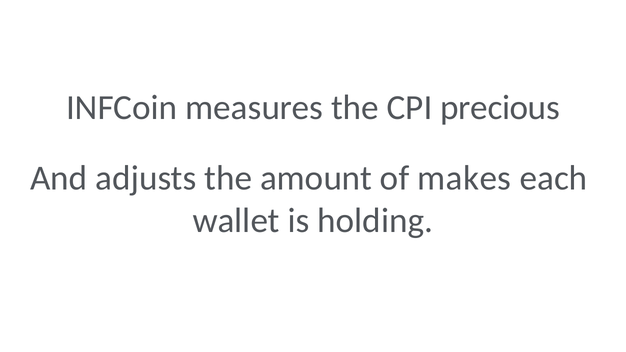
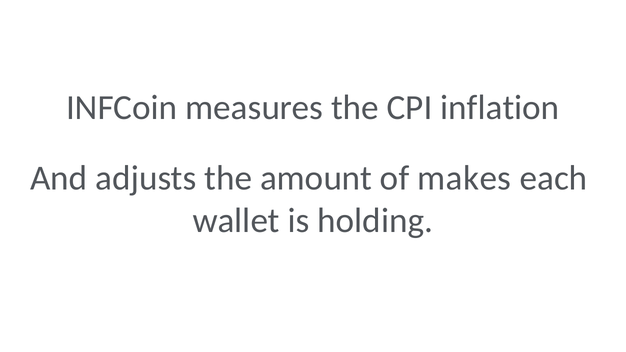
precious: precious -> inflation
